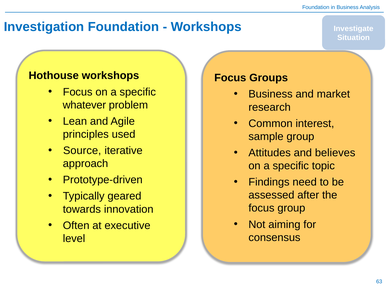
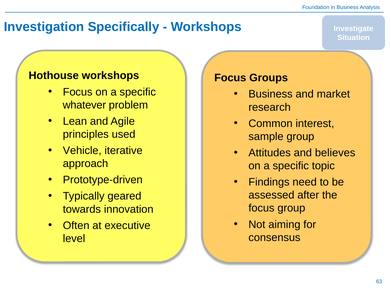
Investigation Foundation: Foundation -> Specifically
Source: Source -> Vehicle
